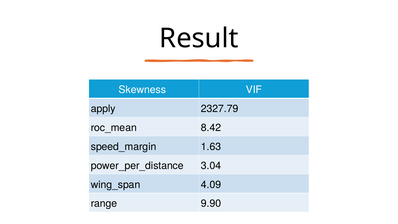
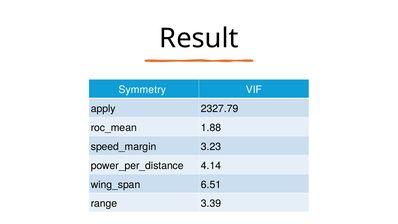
Skewness: Skewness -> Symmetry
8.42: 8.42 -> 1.88
1.63: 1.63 -> 3.23
3.04: 3.04 -> 4.14
4.09: 4.09 -> 6.51
9.90: 9.90 -> 3.39
